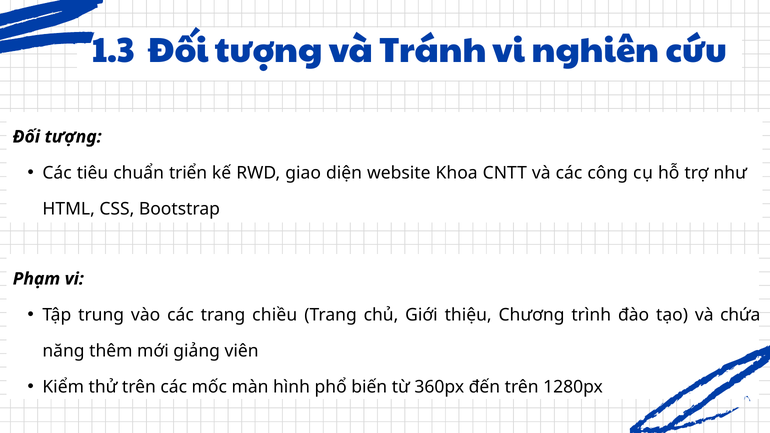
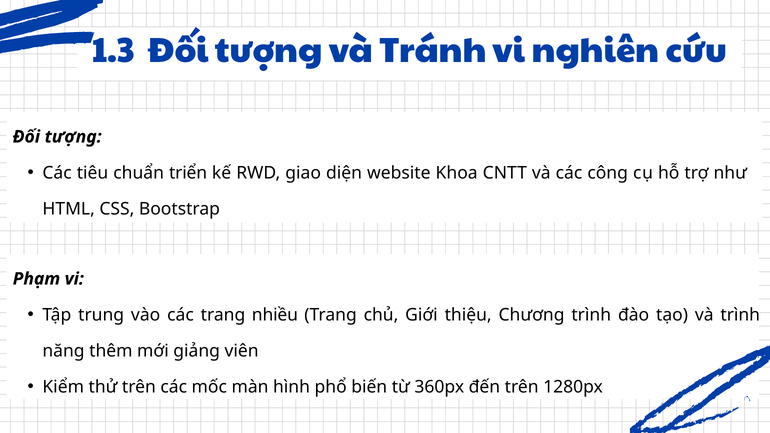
chiều: chiều -> nhiều
và chứa: chứa -> trình
